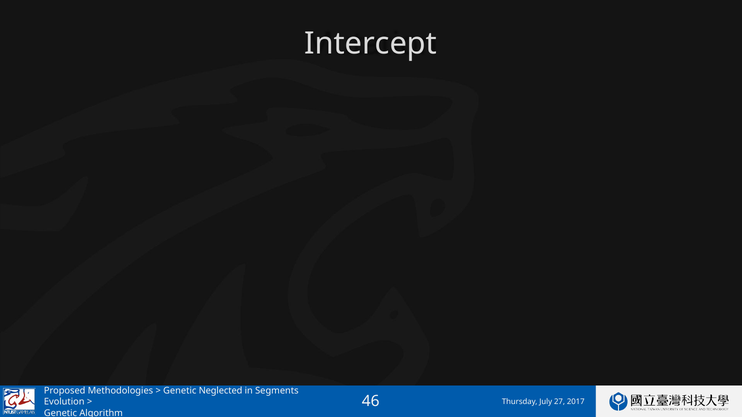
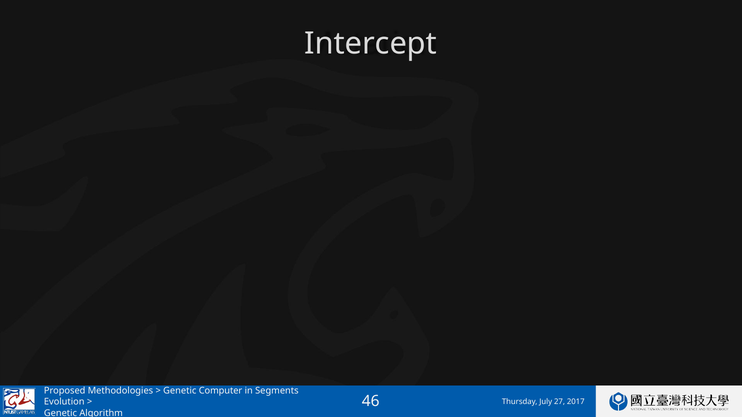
Neglected: Neglected -> Computer
